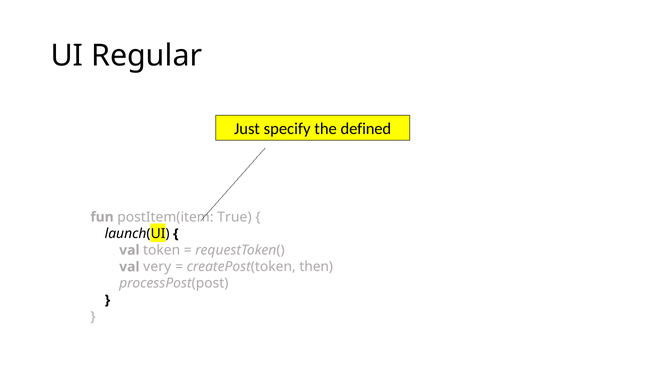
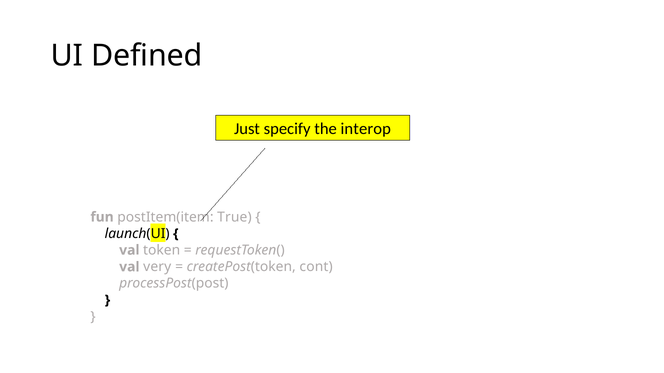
Regular: Regular -> Defined
defined: defined -> interop
then: then -> cont
